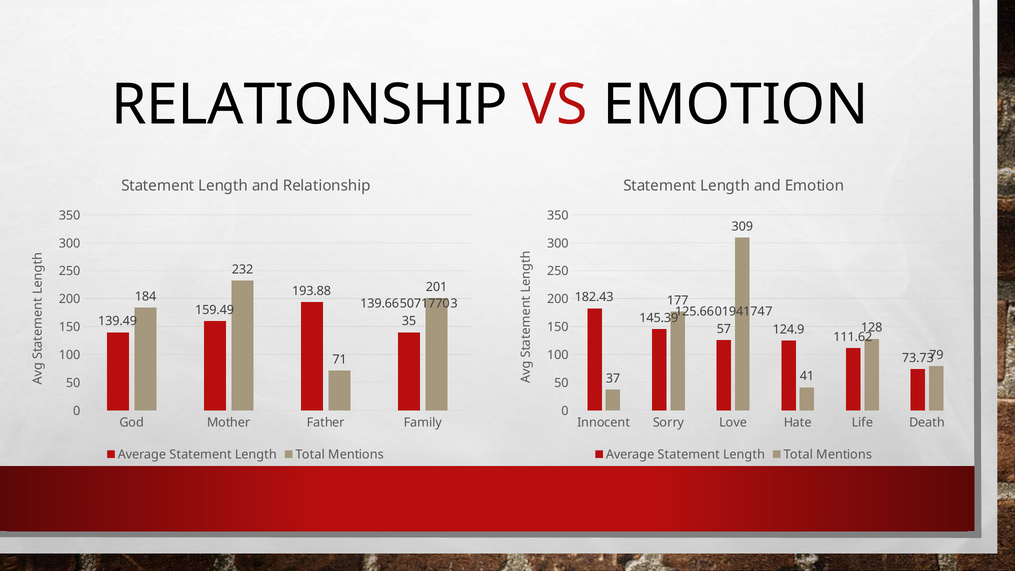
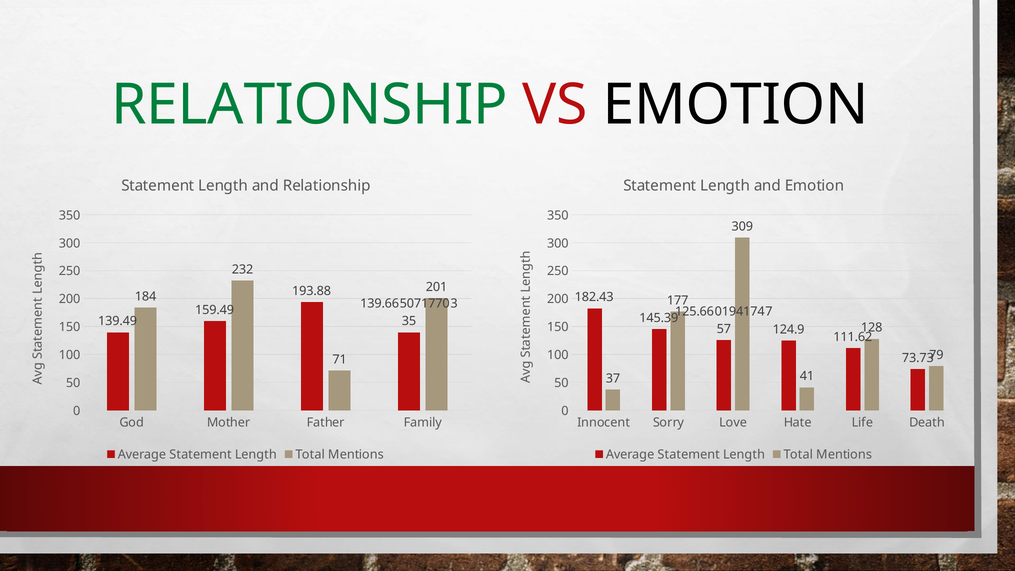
RELATIONSHIP at (310, 105) colour: black -> green
